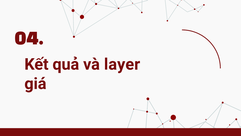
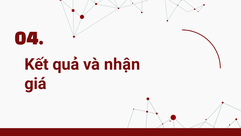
layer: layer -> nhận
